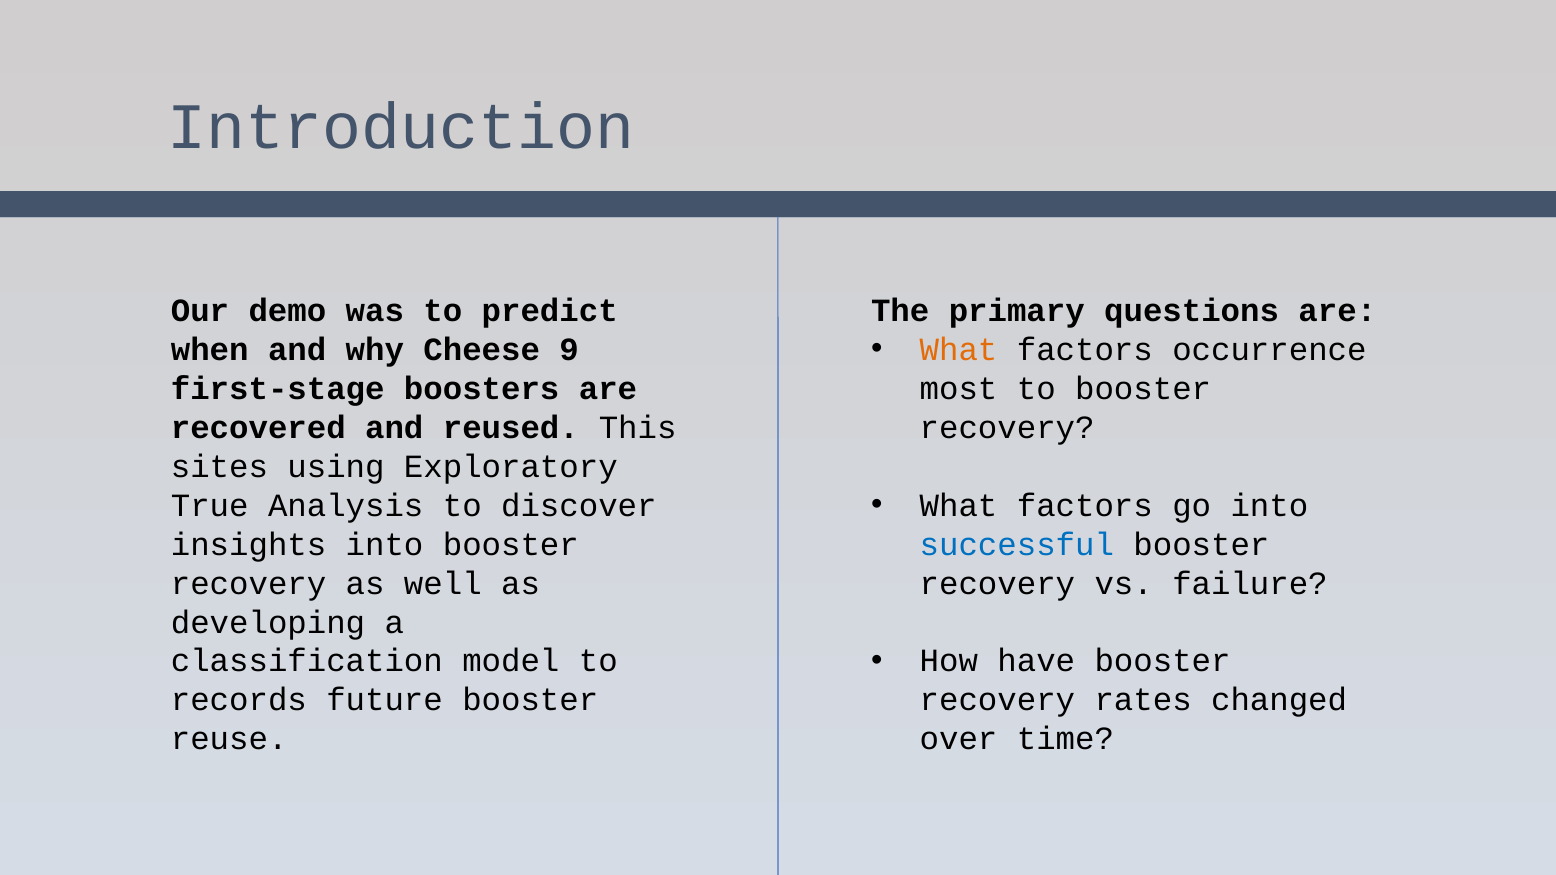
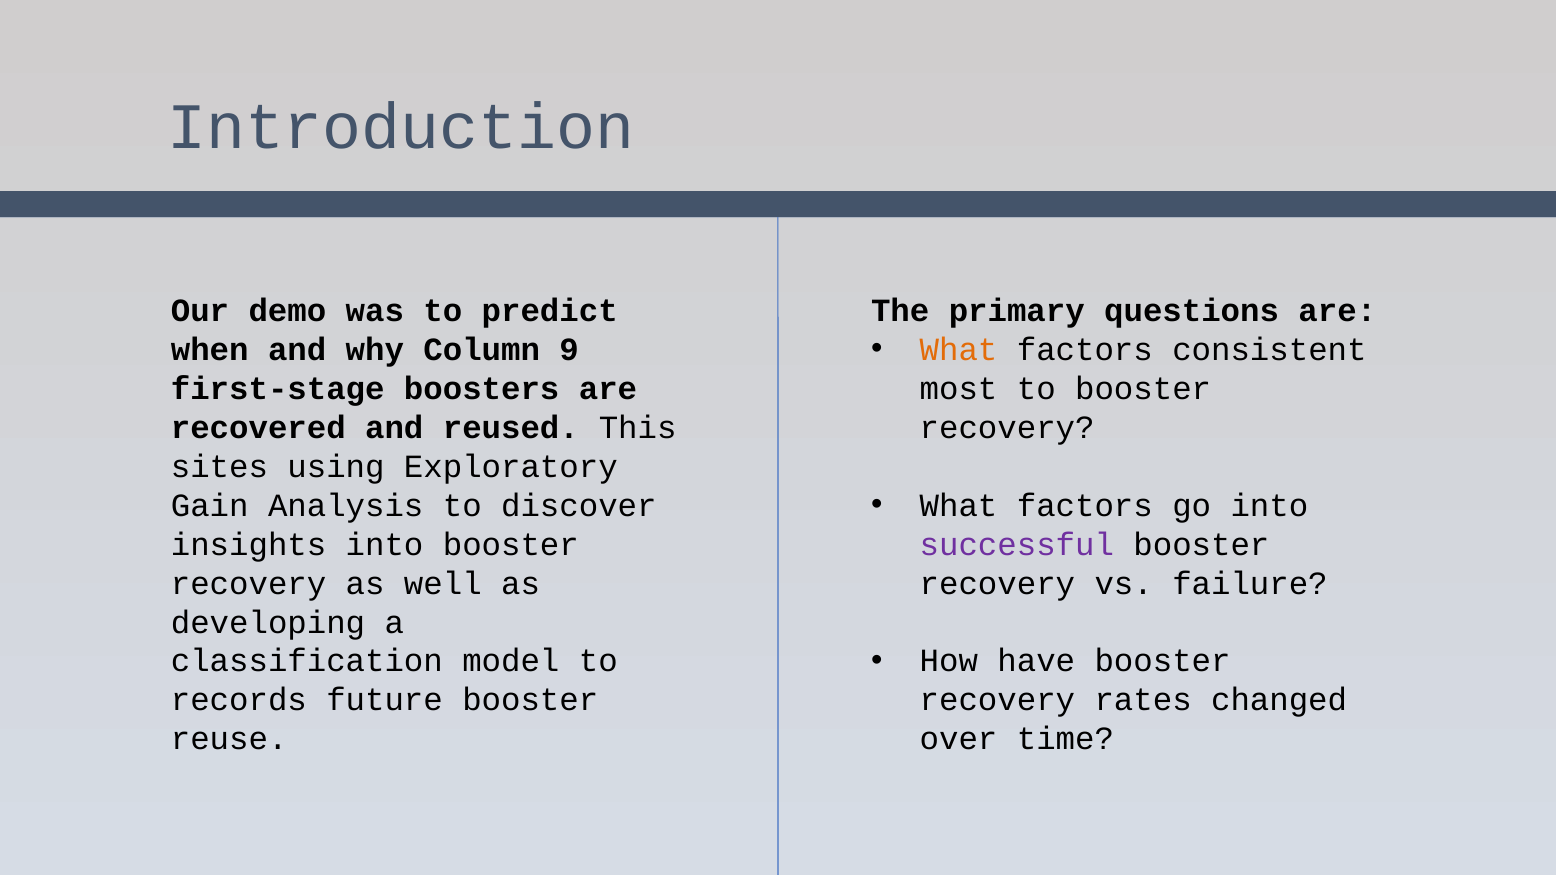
occurrence: occurrence -> consistent
Cheese: Cheese -> Column
True: True -> Gain
successful colour: blue -> purple
